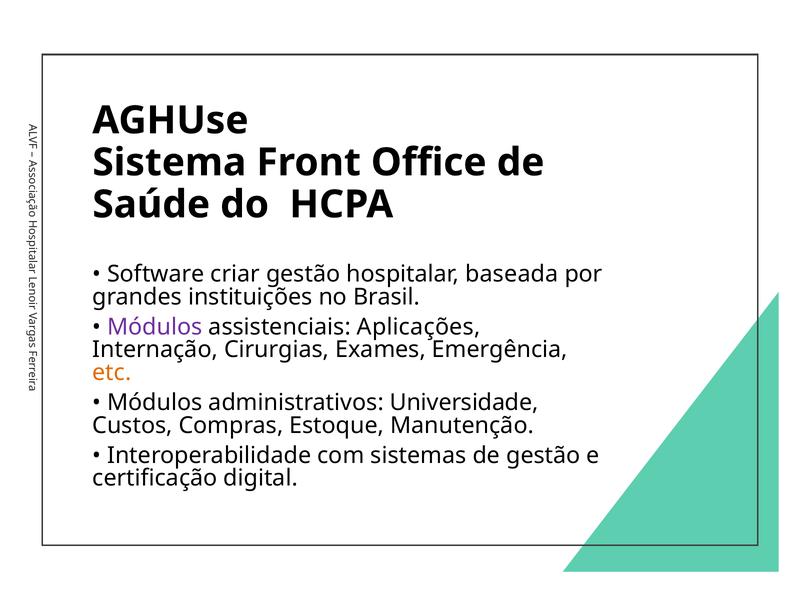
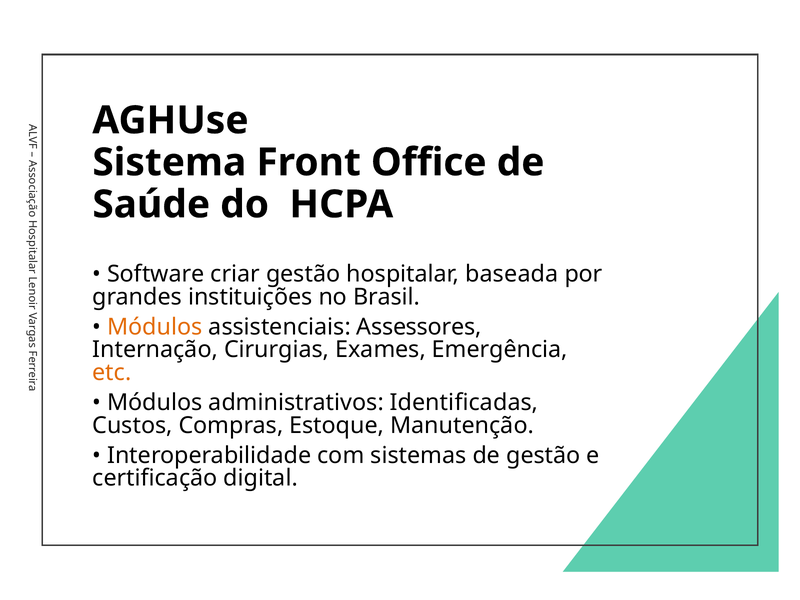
Módulos at (155, 327) colour: purple -> orange
Aplicações: Aplicações -> Assessores
Universidade: Universidade -> Identificadas
